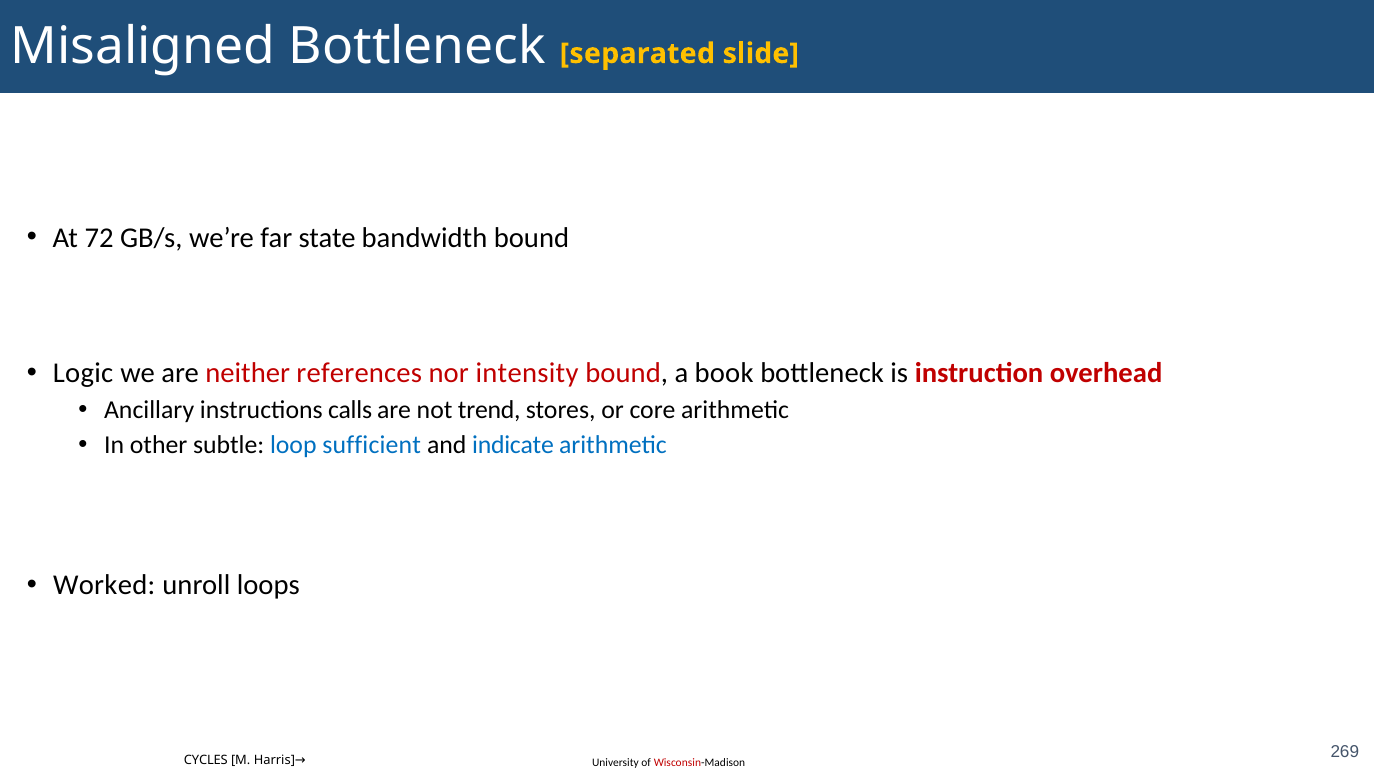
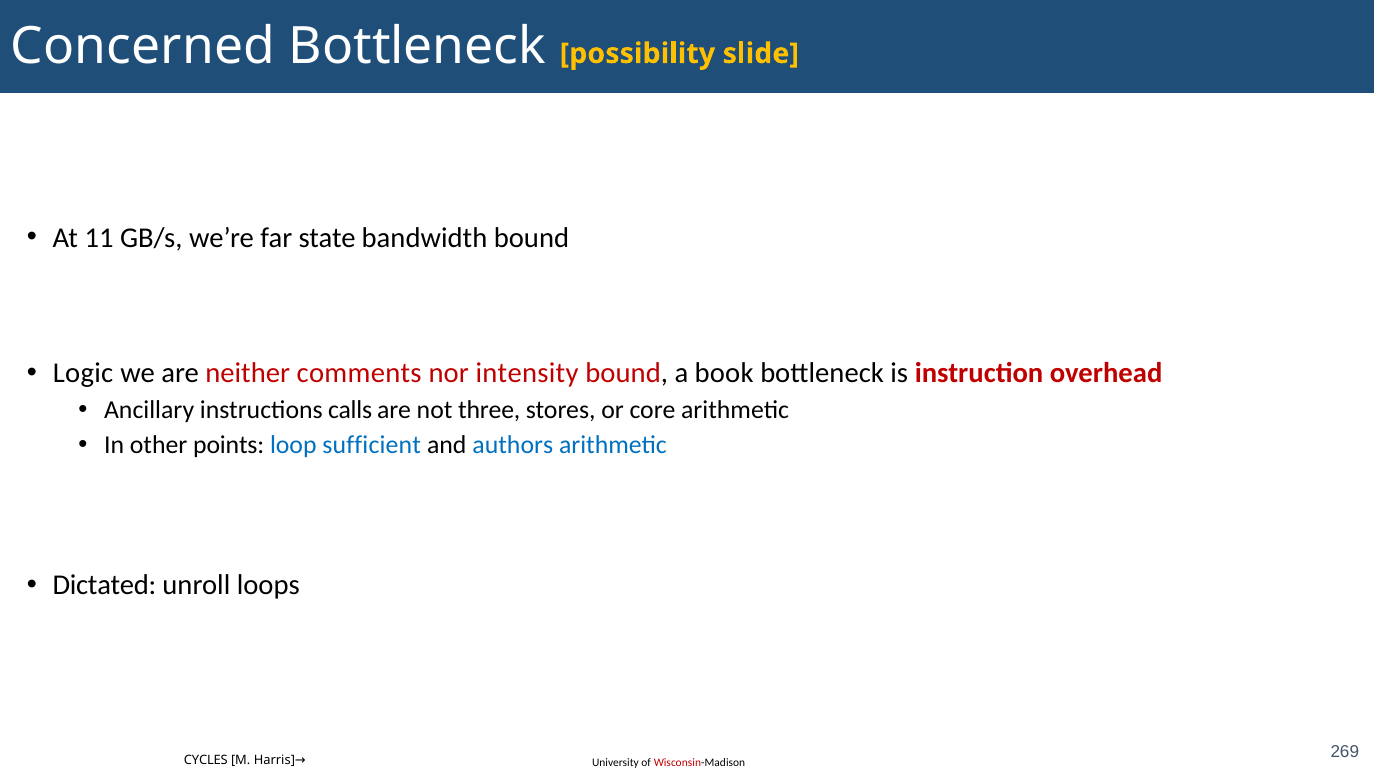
Misaligned: Misaligned -> Concerned
separated: separated -> possibility
72: 72 -> 11
references: references -> comments
trend: trend -> three
subtle: subtle -> points
indicate: indicate -> authors
Worked: Worked -> Dictated
